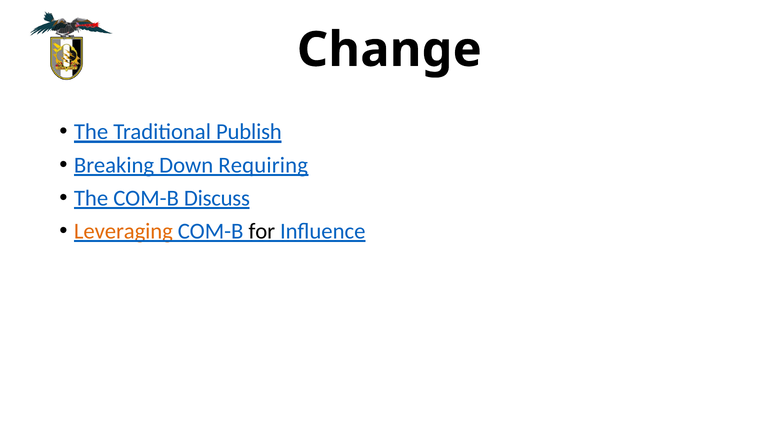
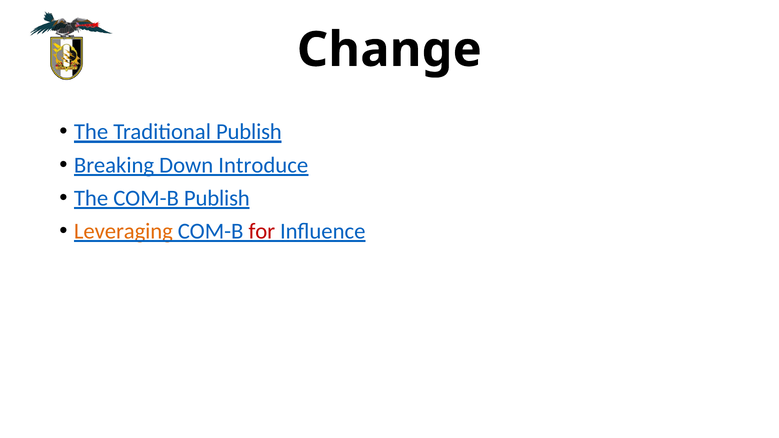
Requiring: Requiring -> Introduce
COM-B Discuss: Discuss -> Publish
for colour: black -> red
